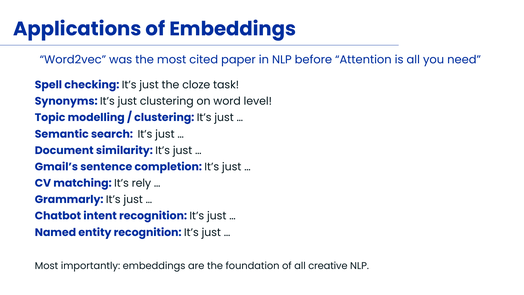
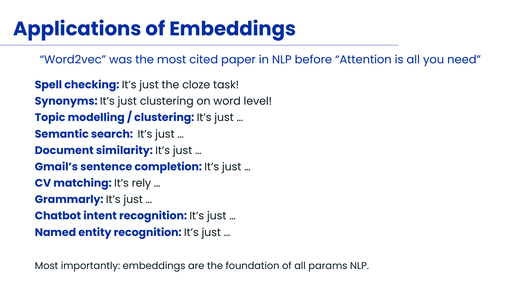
creative: creative -> params
